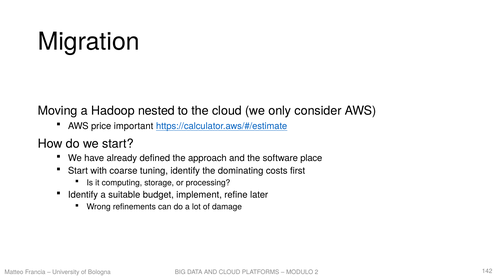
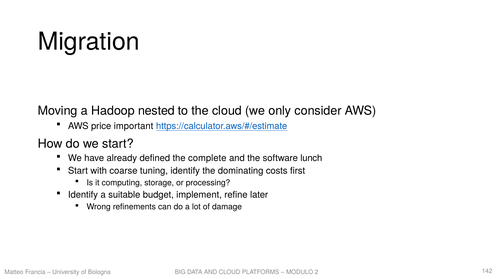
approach: approach -> complete
place: place -> lunch
